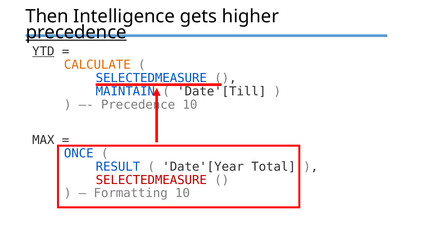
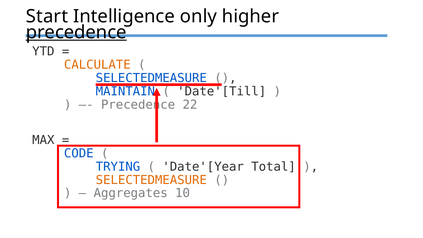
Then: Then -> Start
gets: gets -> only
YTD underline: present -> none
Precedence 10: 10 -> 22
ONCE: ONCE -> CODE
RESULT: RESULT -> TRYING
SELECTEDMEASURE at (151, 180) colour: red -> orange
Formatting: Formatting -> Aggregates
